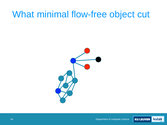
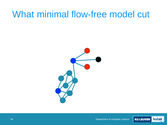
object: object -> model
